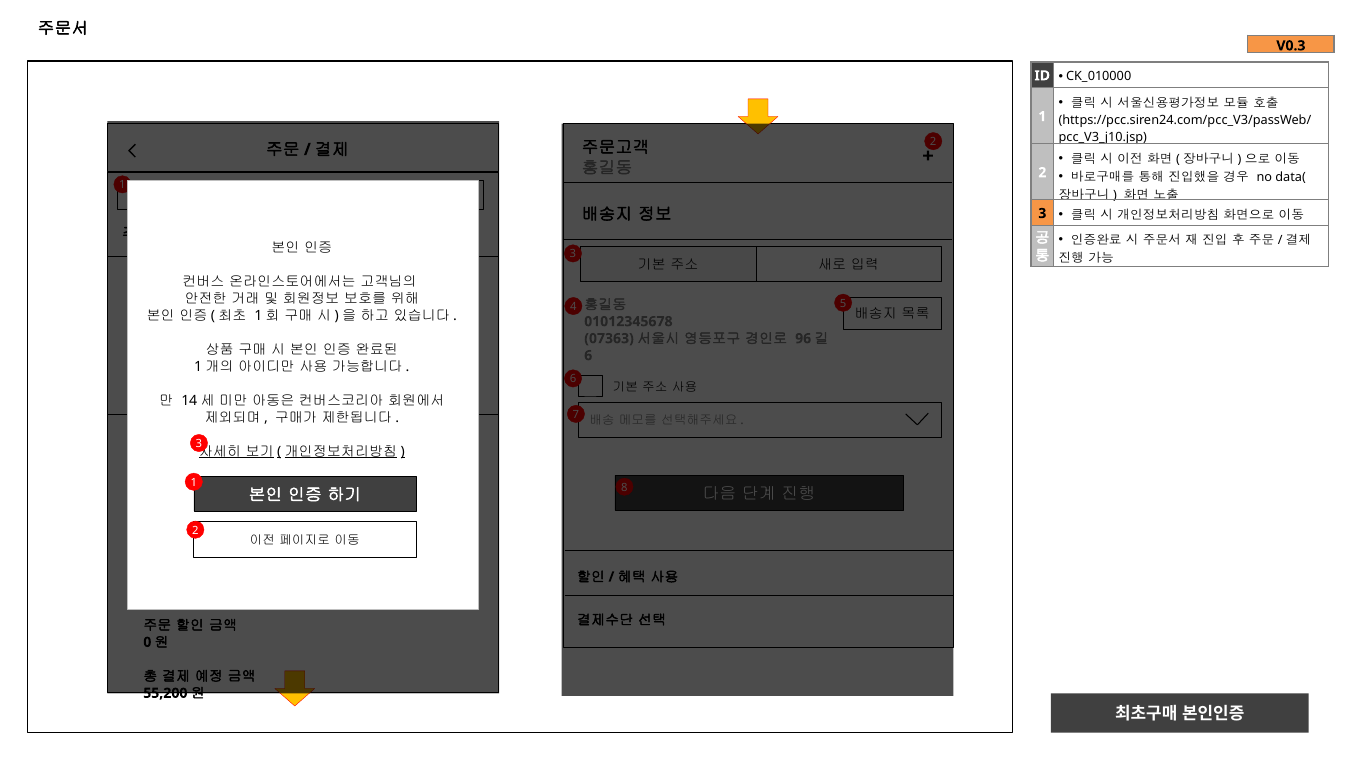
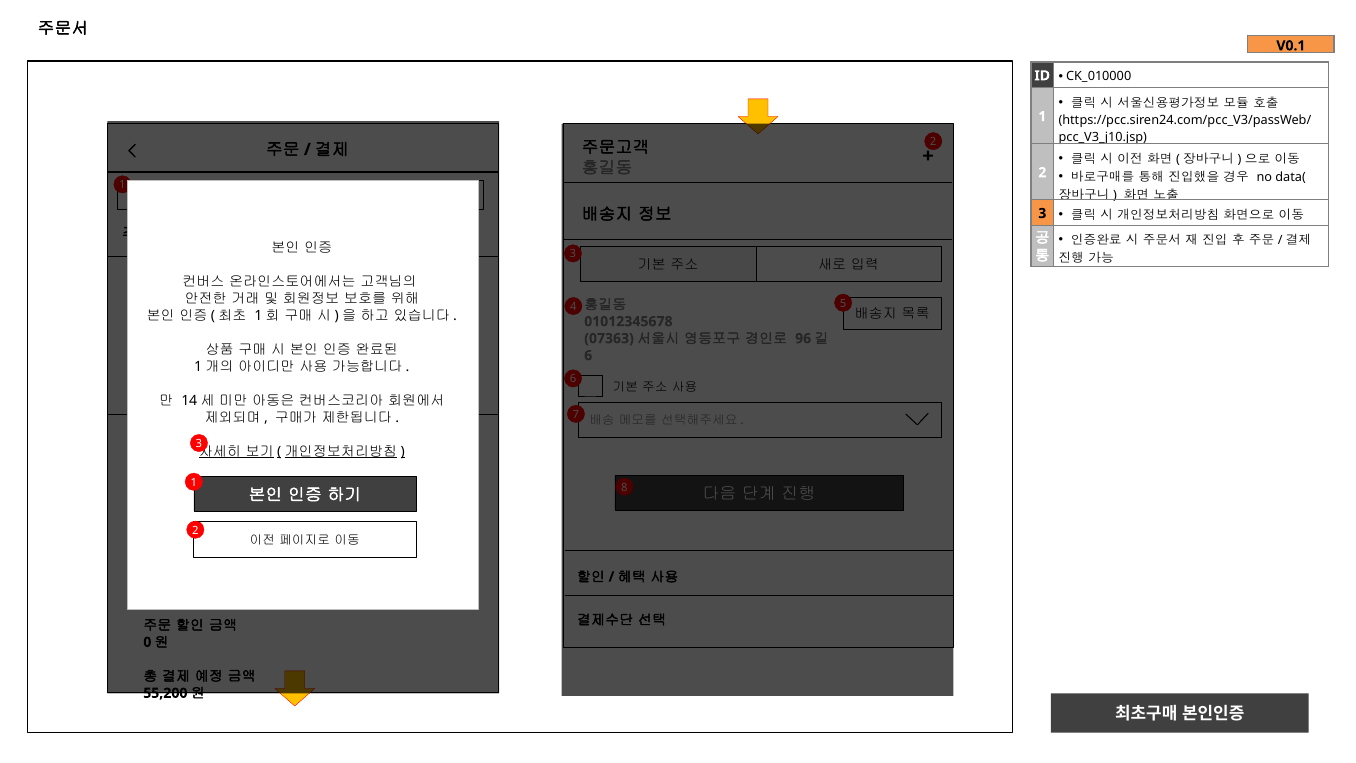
V0.3: V0.3 -> V0.1
